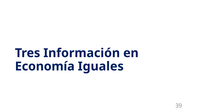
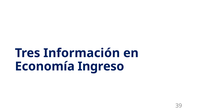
Iguales: Iguales -> Ingreso
